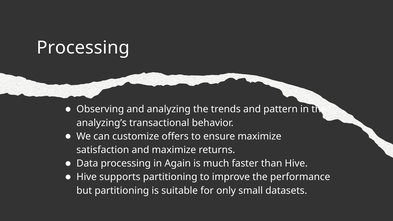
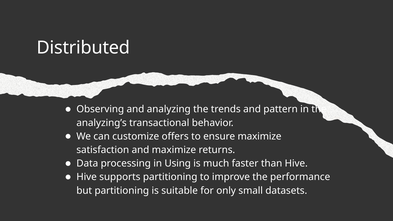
Processing at (83, 48): Processing -> Distributed
Again: Again -> Using
